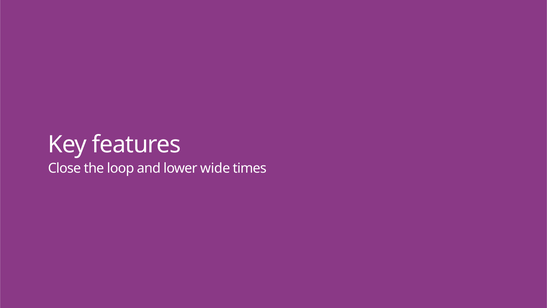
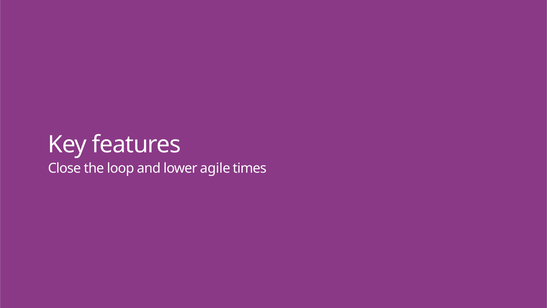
wide: wide -> agile
